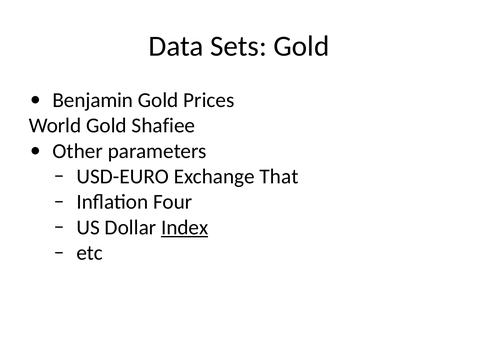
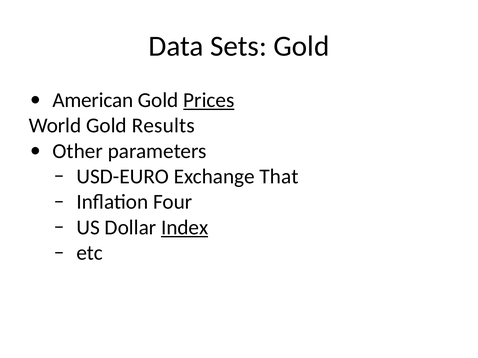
Benjamin: Benjamin -> American
Prices underline: none -> present
Shafiee: Shafiee -> Results
